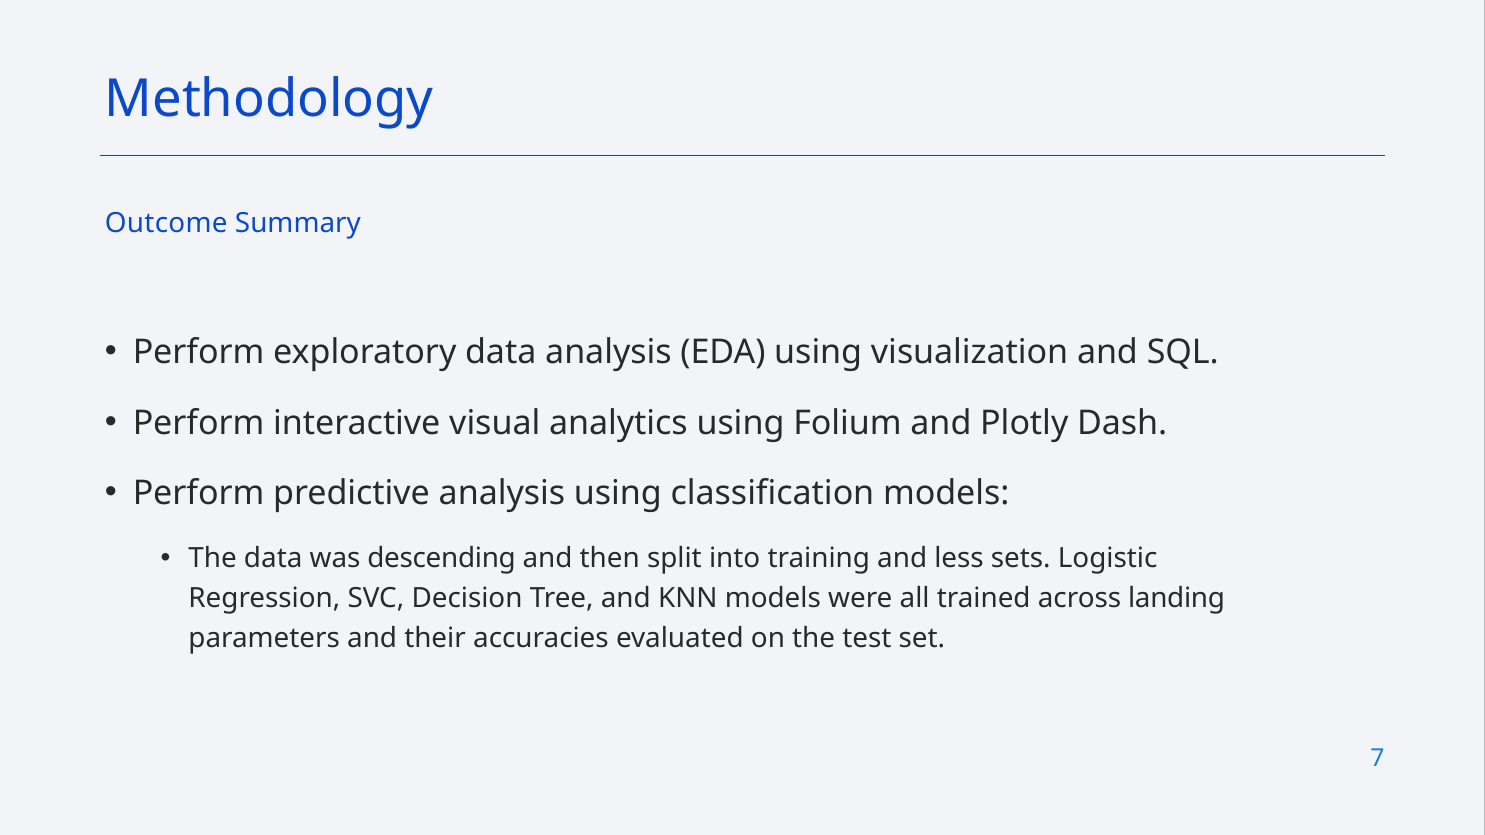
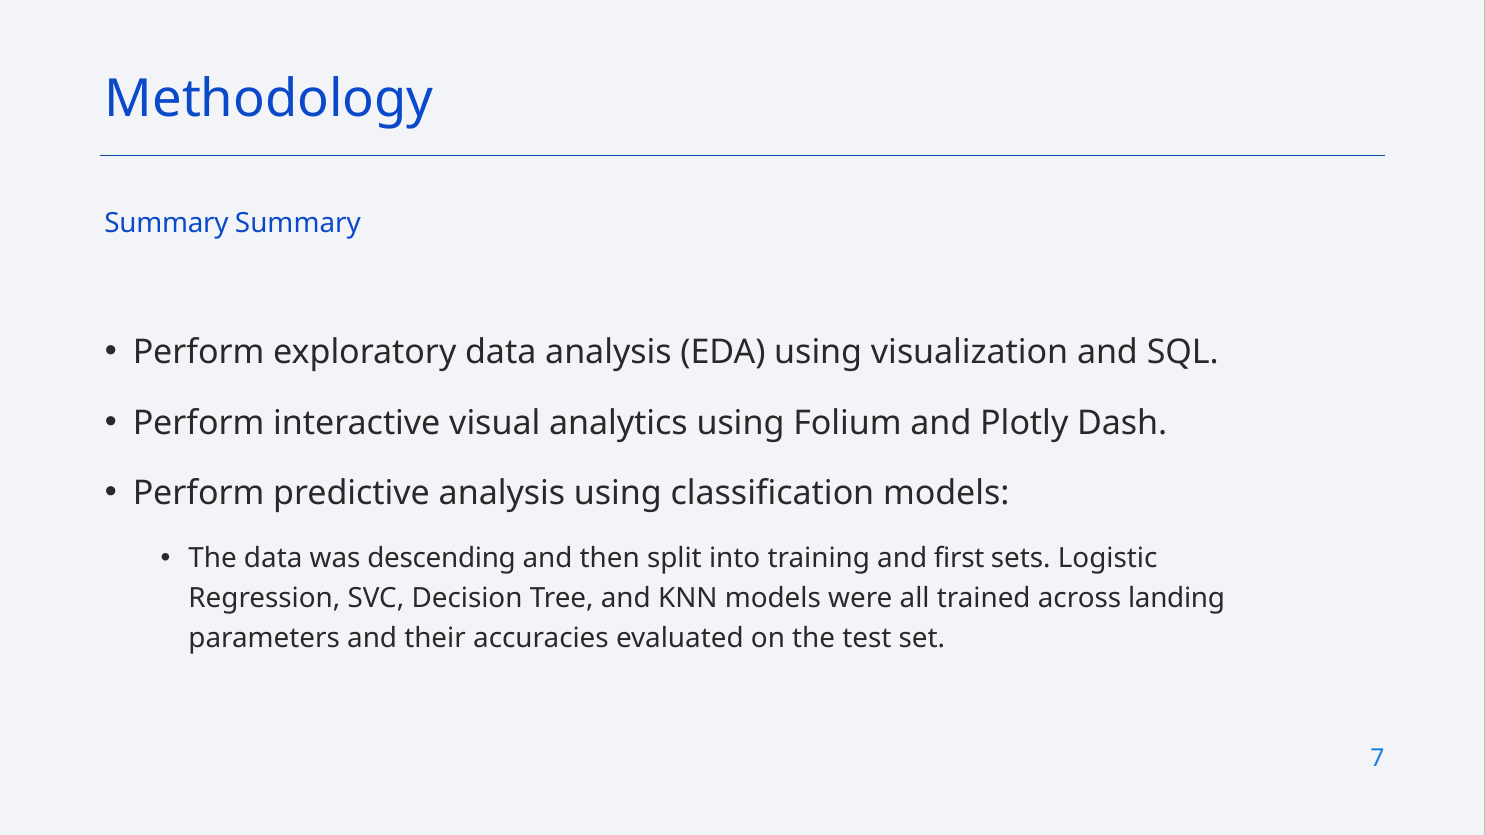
Outcome at (166, 223): Outcome -> Summary
less: less -> first
